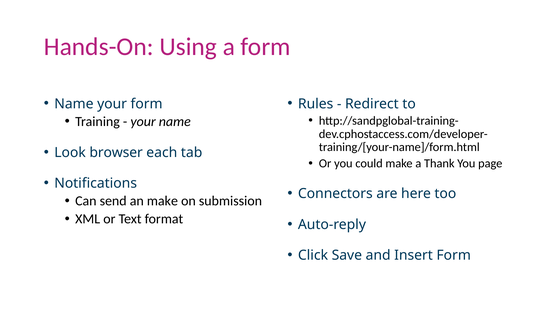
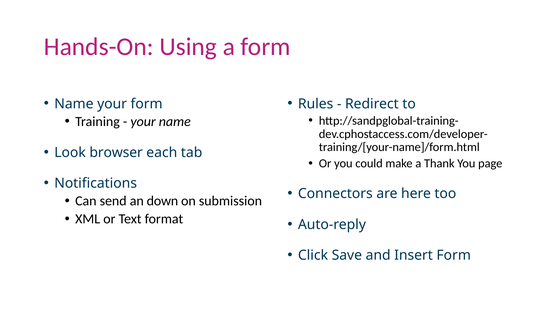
an make: make -> down
